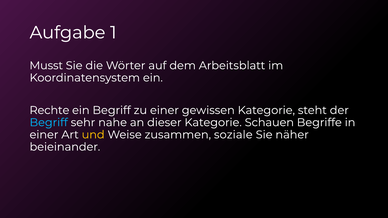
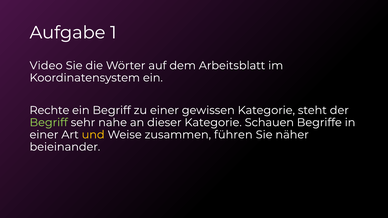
Musst: Musst -> Video
Begriff at (49, 123) colour: light blue -> light green
soziale: soziale -> führen
